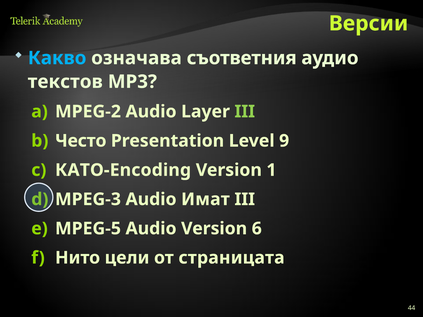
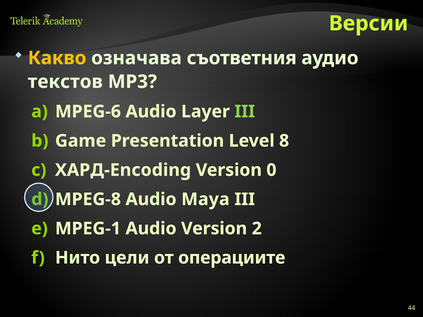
Какво colour: light blue -> yellow
MPEG-2: MPEG-2 -> MPEG-6
Често: Често -> Game
9: 9 -> 8
КАТО-Encoding: КАТО-Encoding -> ХАРД-Encoding
1: 1 -> 0
MPEG-3: MPEG-3 -> MPEG-8
Имат: Имат -> Maya
MPEG-5: MPEG-5 -> MPEG-1
6: 6 -> 2
страницата: страницата -> операциите
